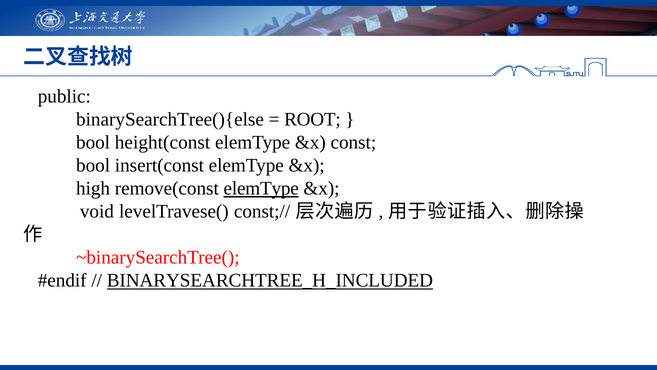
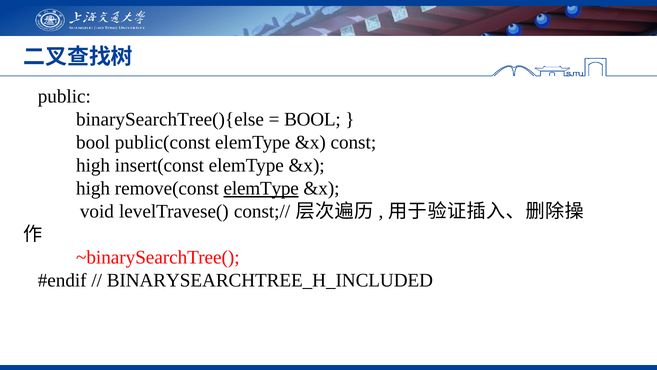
ROOT at (312, 119): ROOT -> BOOL
height(const: height(const -> public(const
bool at (93, 165): bool -> high
BINARYSEARCHTREE_H_INCLUDED underline: present -> none
